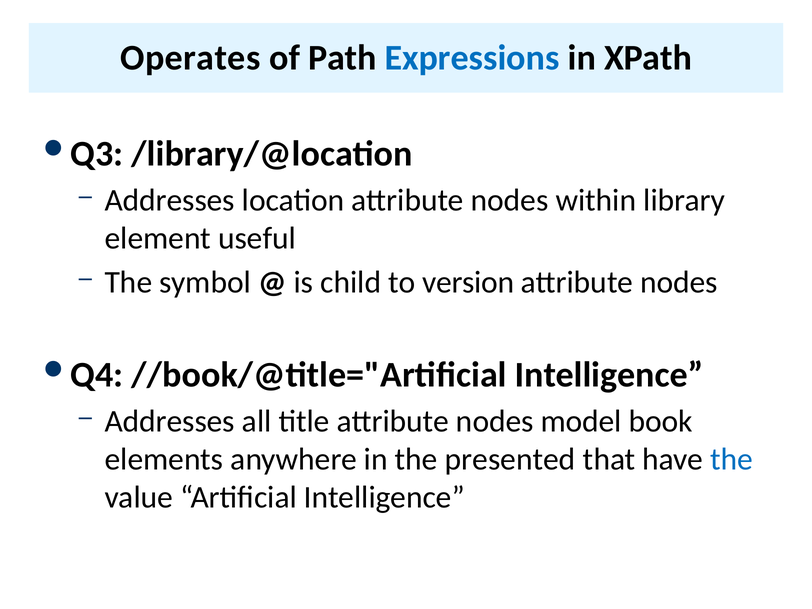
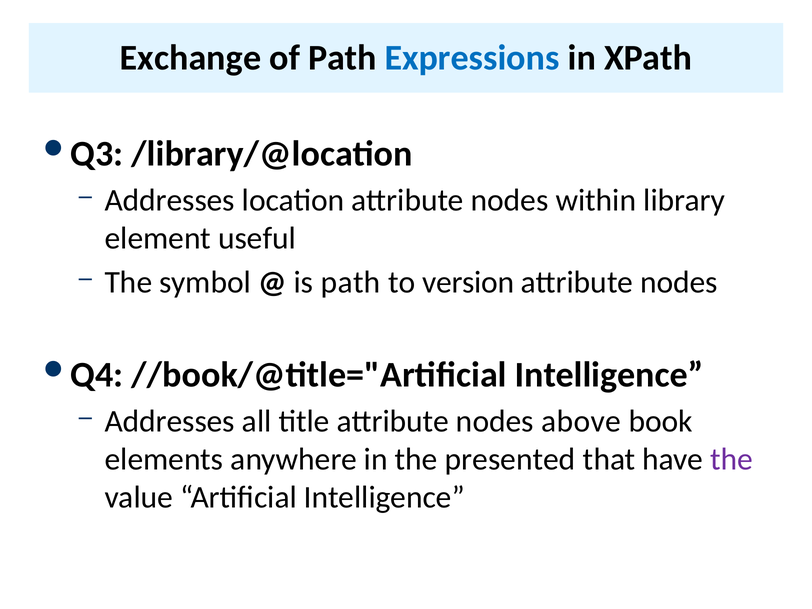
Operates: Operates -> Exchange
is child: child -> path
model: model -> above
the at (732, 459) colour: blue -> purple
